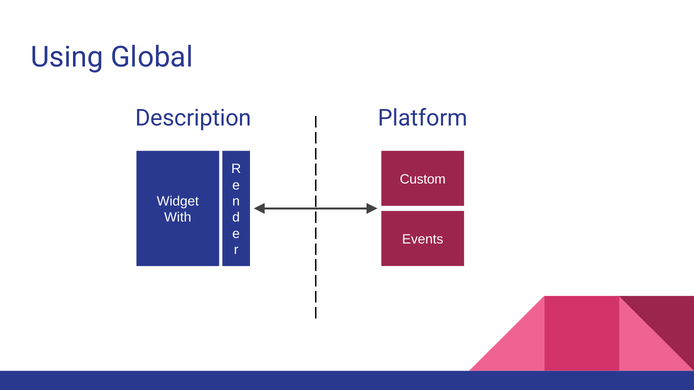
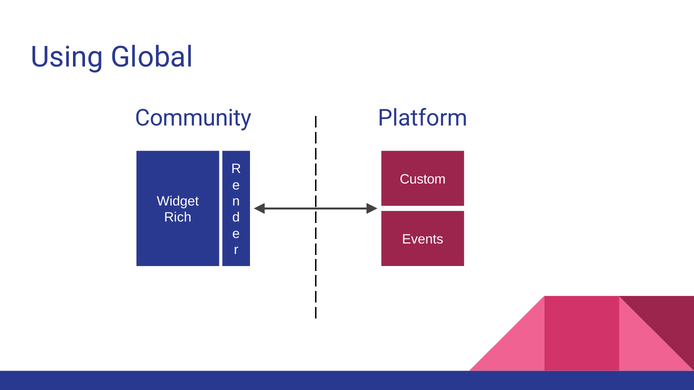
Description: Description -> Community
With: With -> Rich
